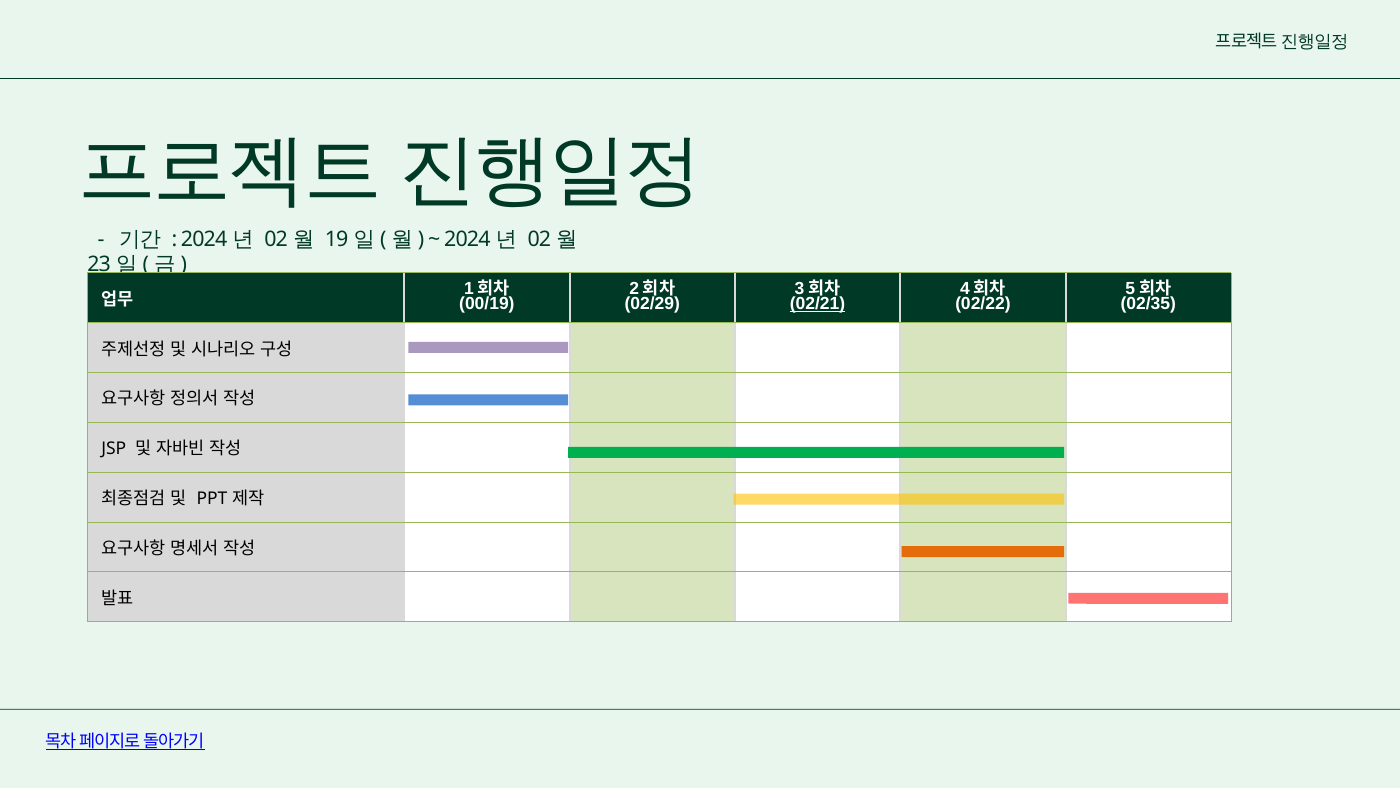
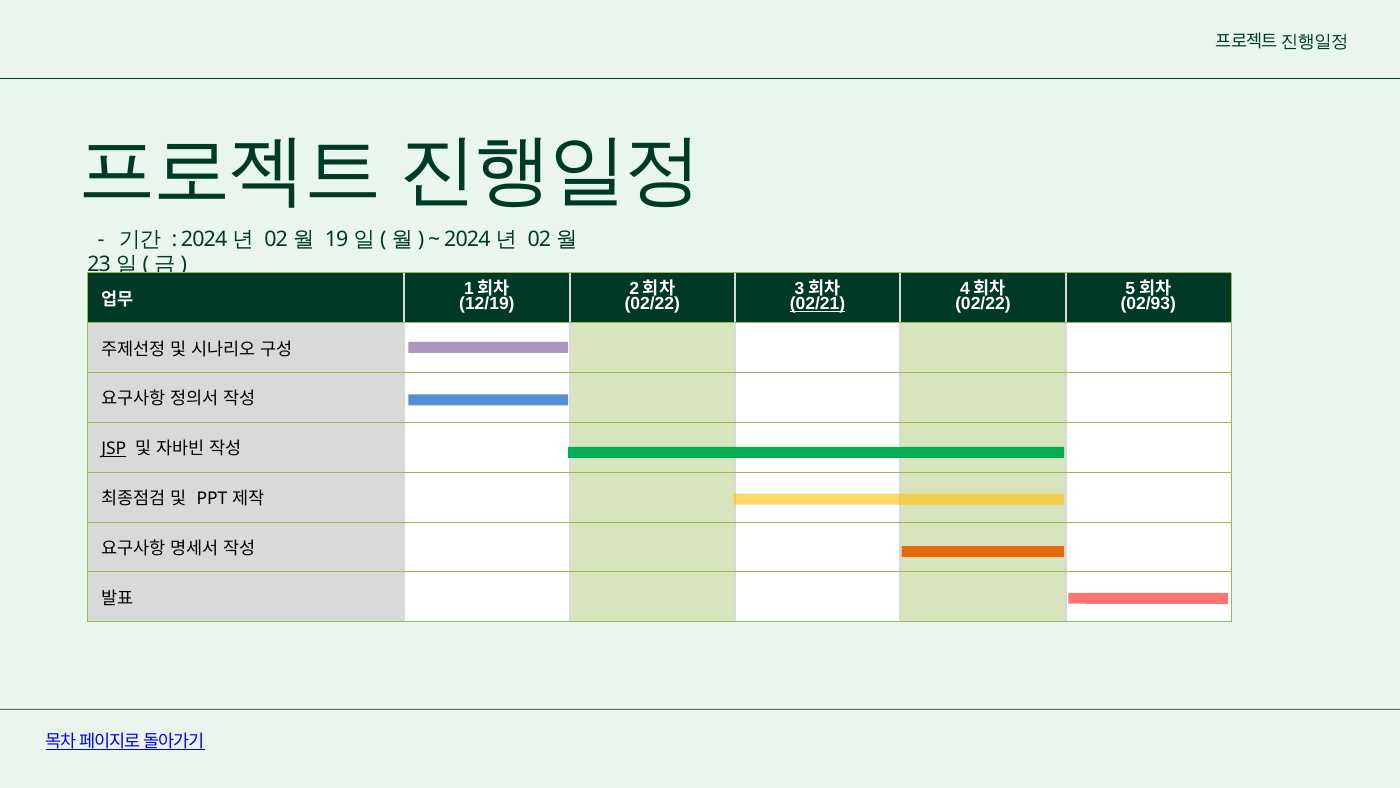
00/19: 00/19 -> 12/19
02/29 at (652, 304): 02/29 -> 02/22
02/35: 02/35 -> 02/93
JSP underline: none -> present
